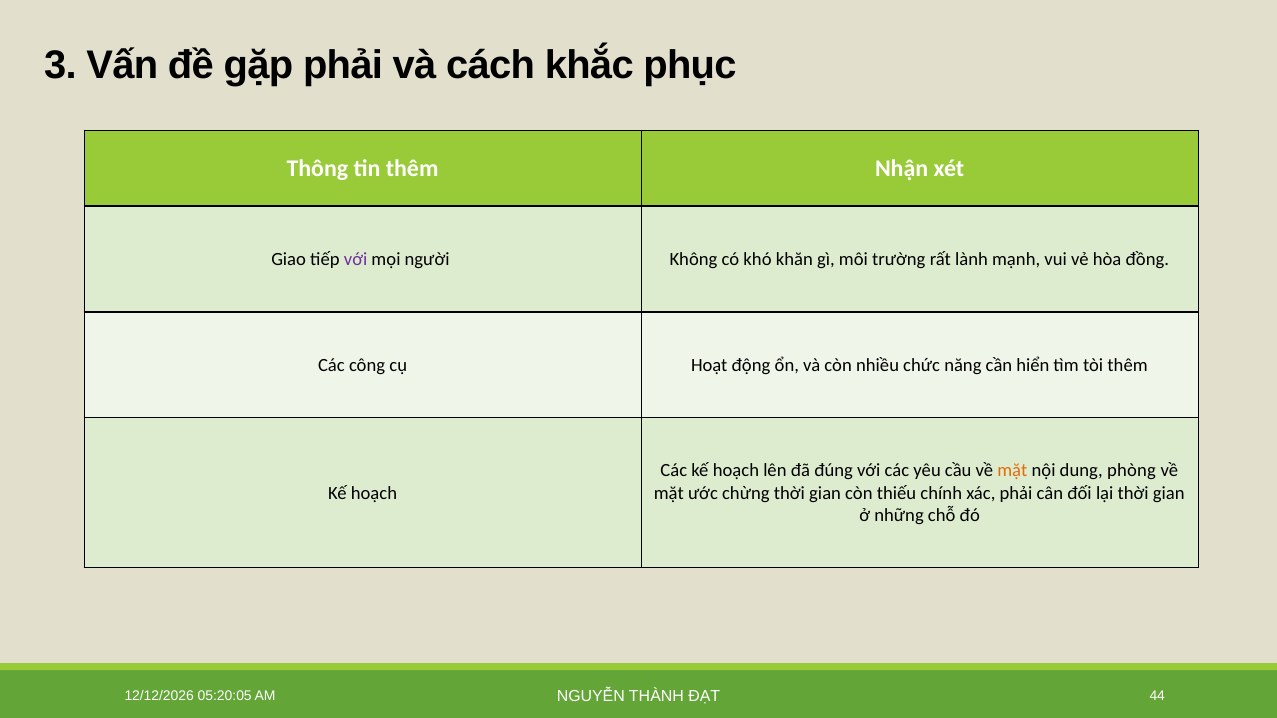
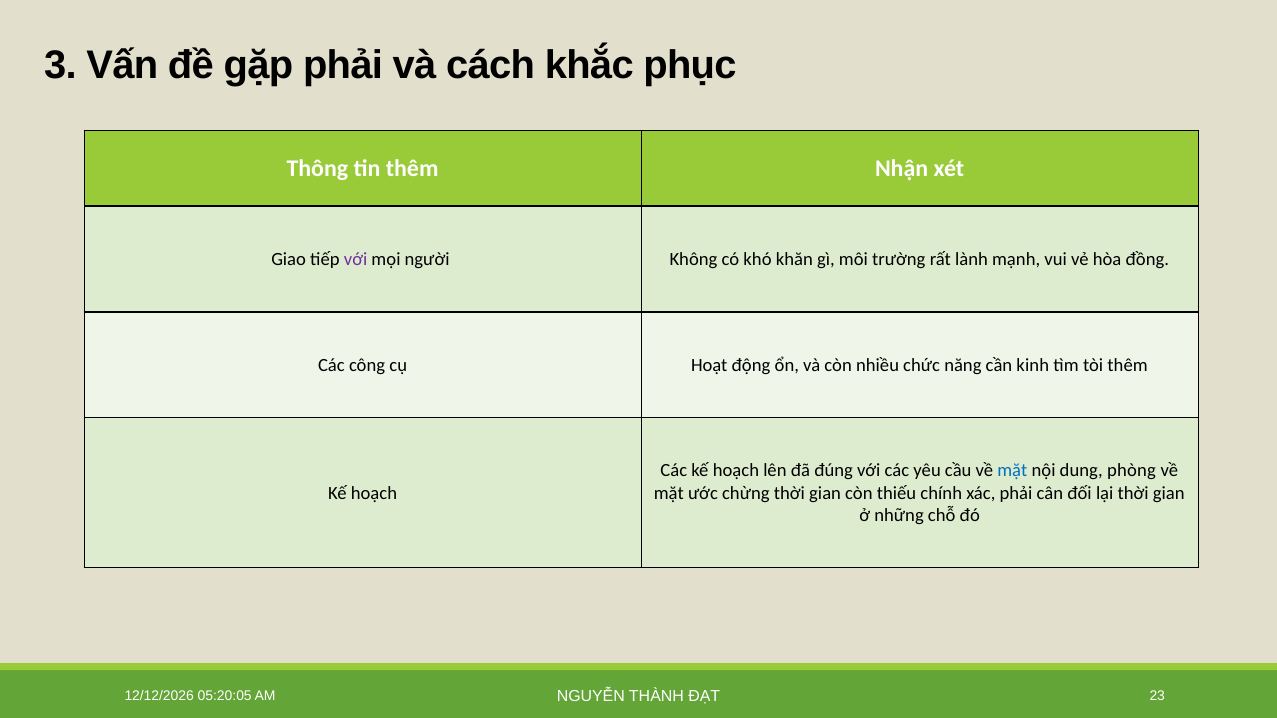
hiển: hiển -> kinh
mặt at (1012, 470) colour: orange -> blue
44: 44 -> 23
